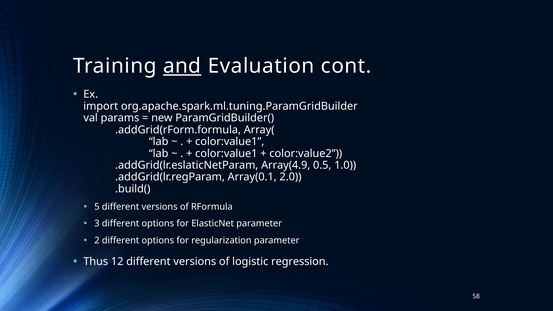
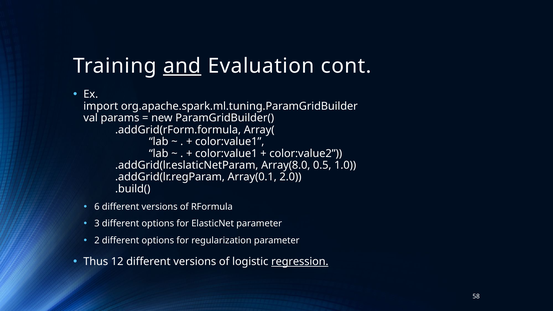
Array(4.9: Array(4.9 -> Array(8.0
5: 5 -> 6
regression underline: none -> present
